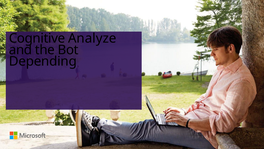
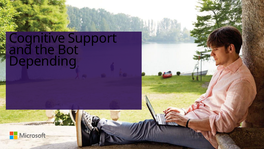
Analyze: Analyze -> Support
